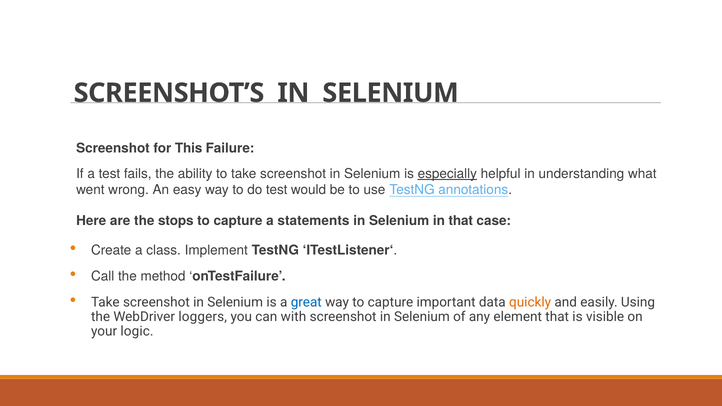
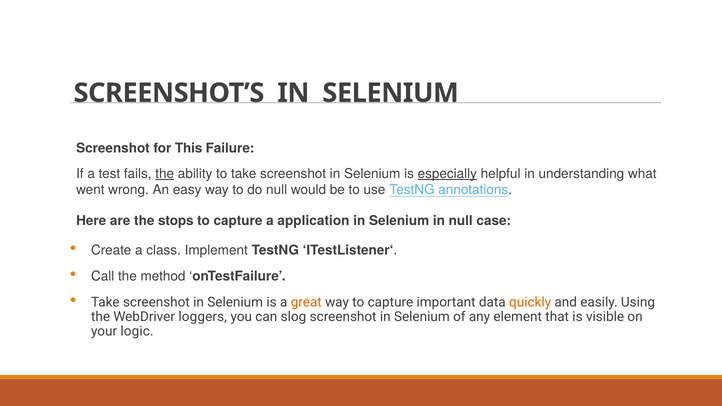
the at (165, 174) underline: none -> present
do test: test -> null
statements: statements -> application
in that: that -> null
great colour: blue -> orange
with: with -> slog
